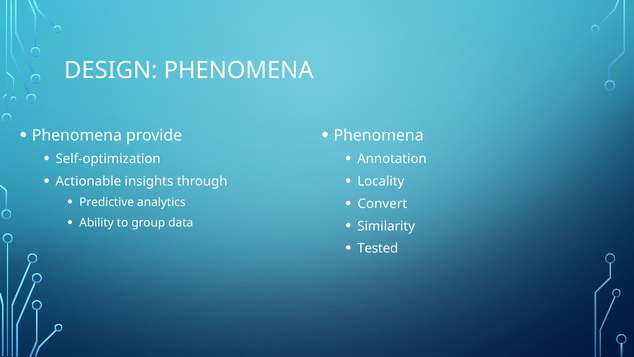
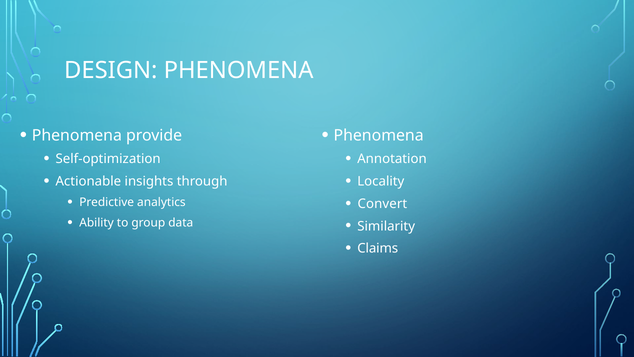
Tested: Tested -> Claims
